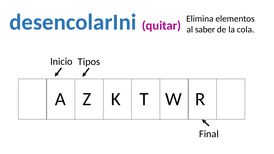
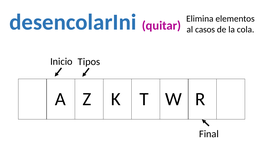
saber: saber -> casos
